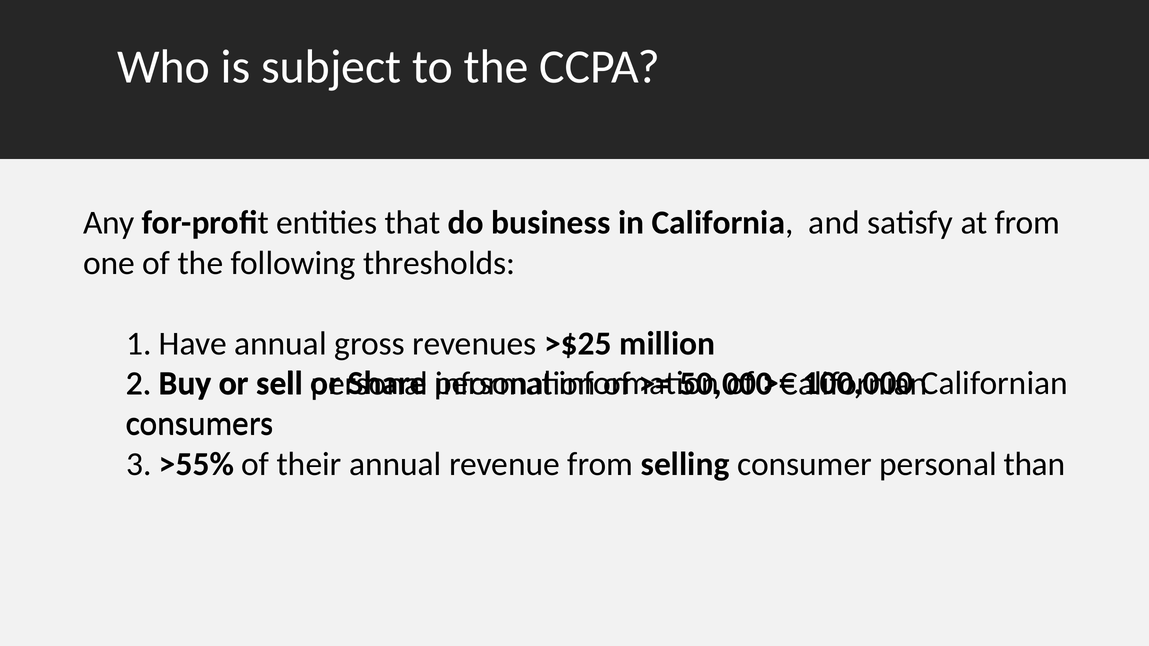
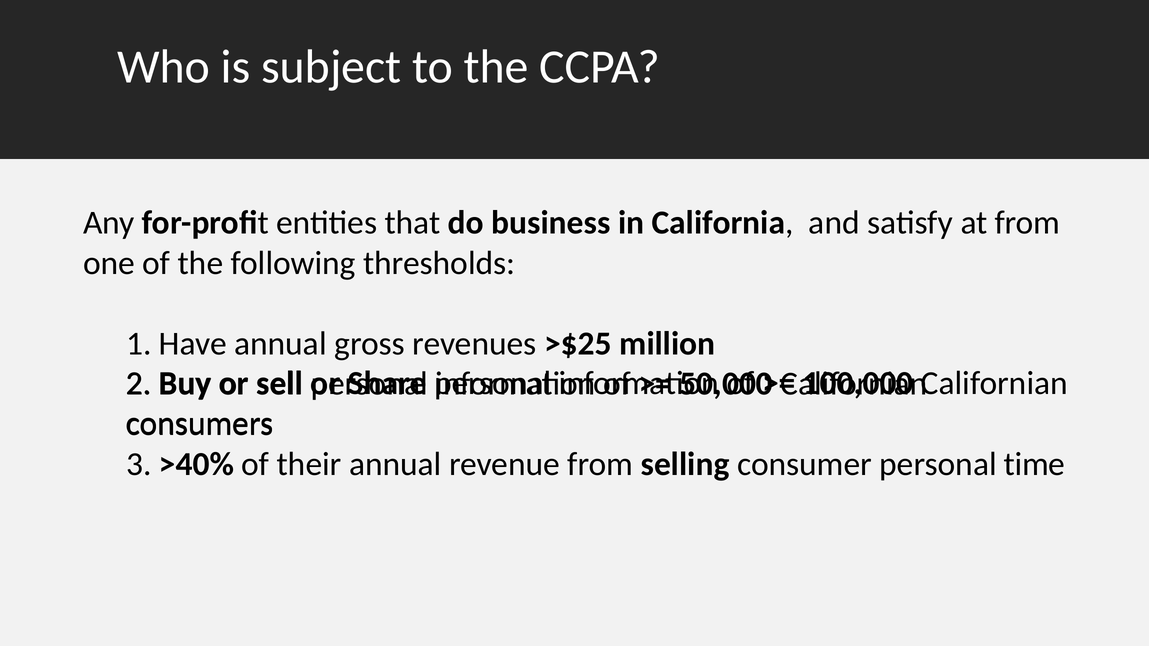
>55%: >55% -> >40%
than: than -> time
